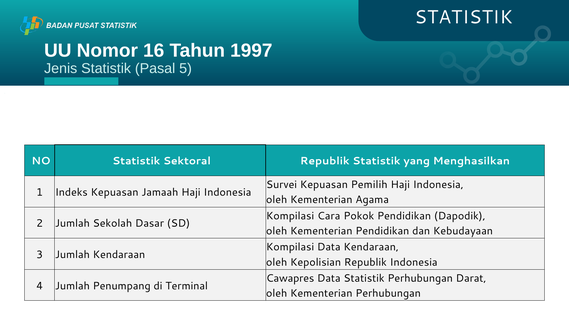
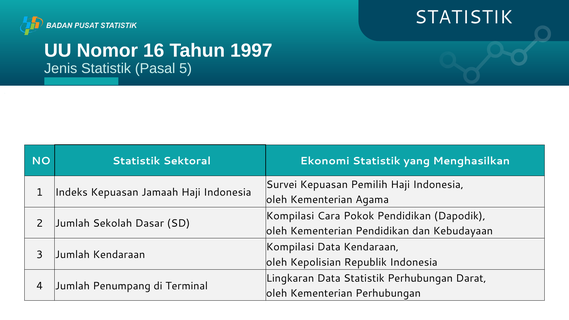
Sektoral Republik: Republik -> Ekonomi
Cawapres: Cawapres -> Lingkaran
